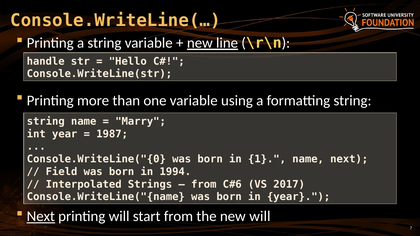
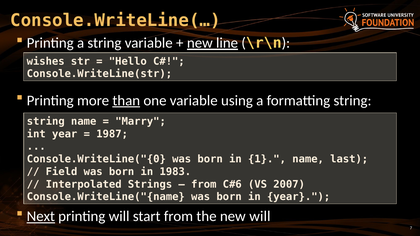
handle: handle -> wishes
than underline: none -> present
name next: next -> last
1994: 1994 -> 1983
2017: 2017 -> 2007
